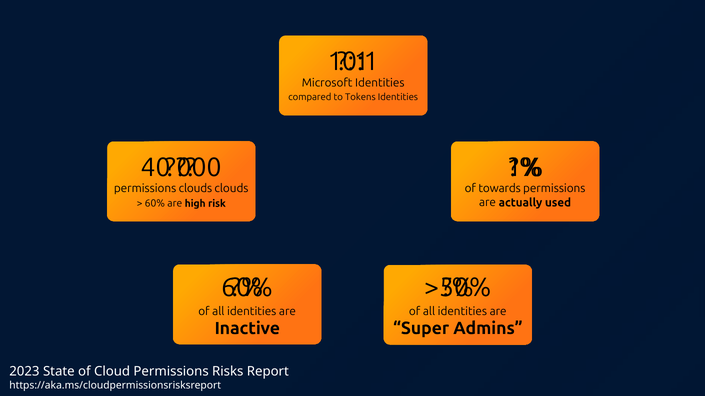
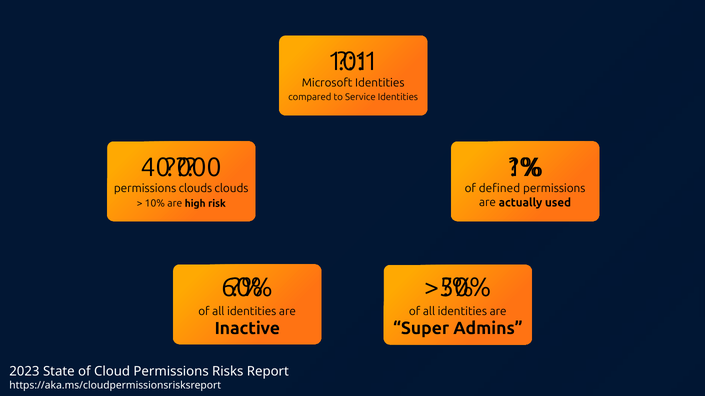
Tokens: Tokens -> Service
towards: towards -> defined
60% at (155, 204): 60% -> 10%
